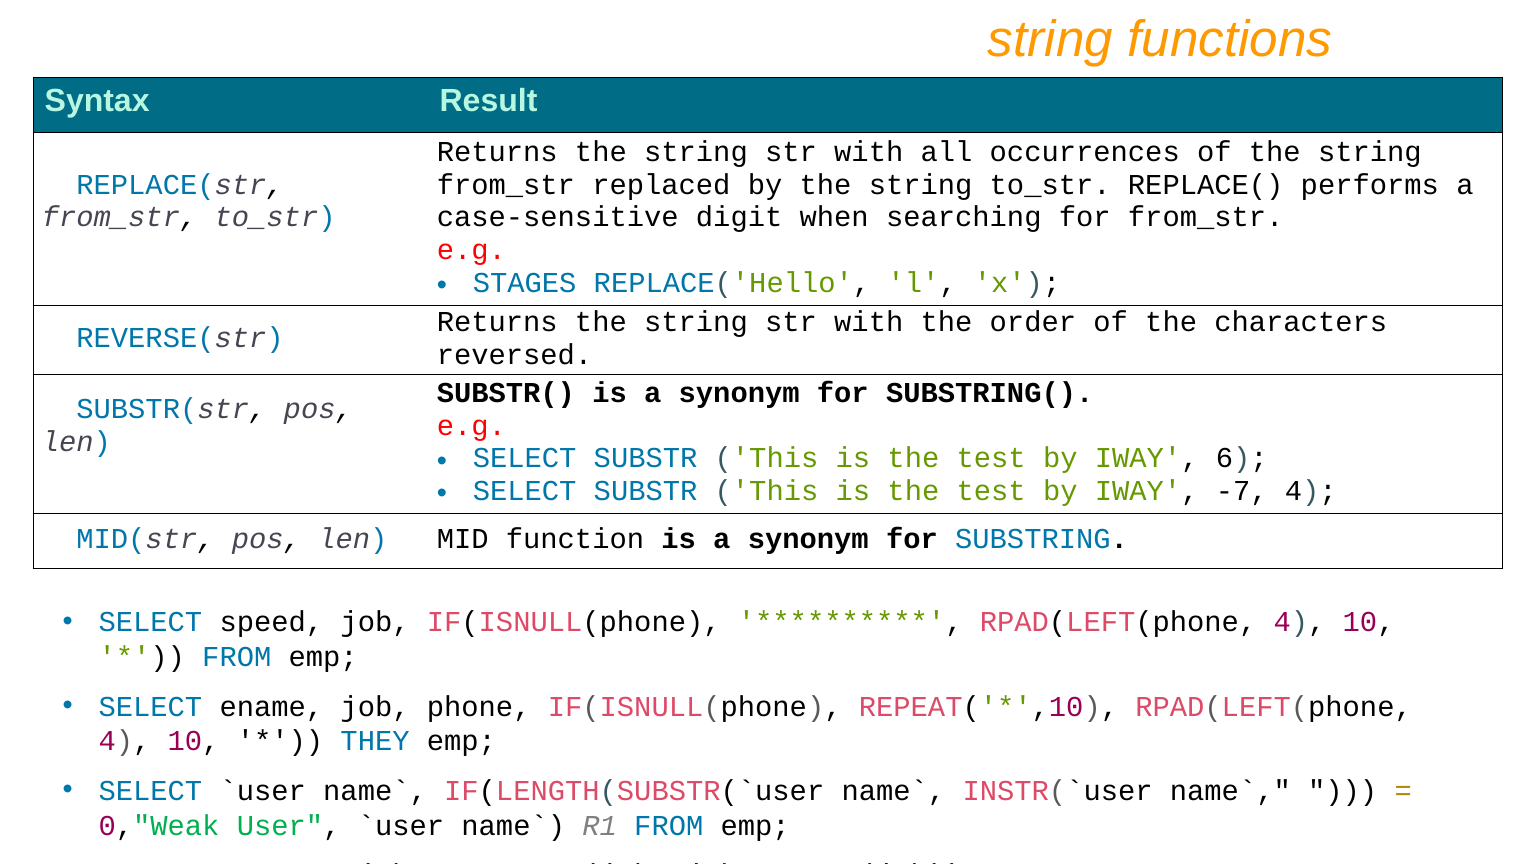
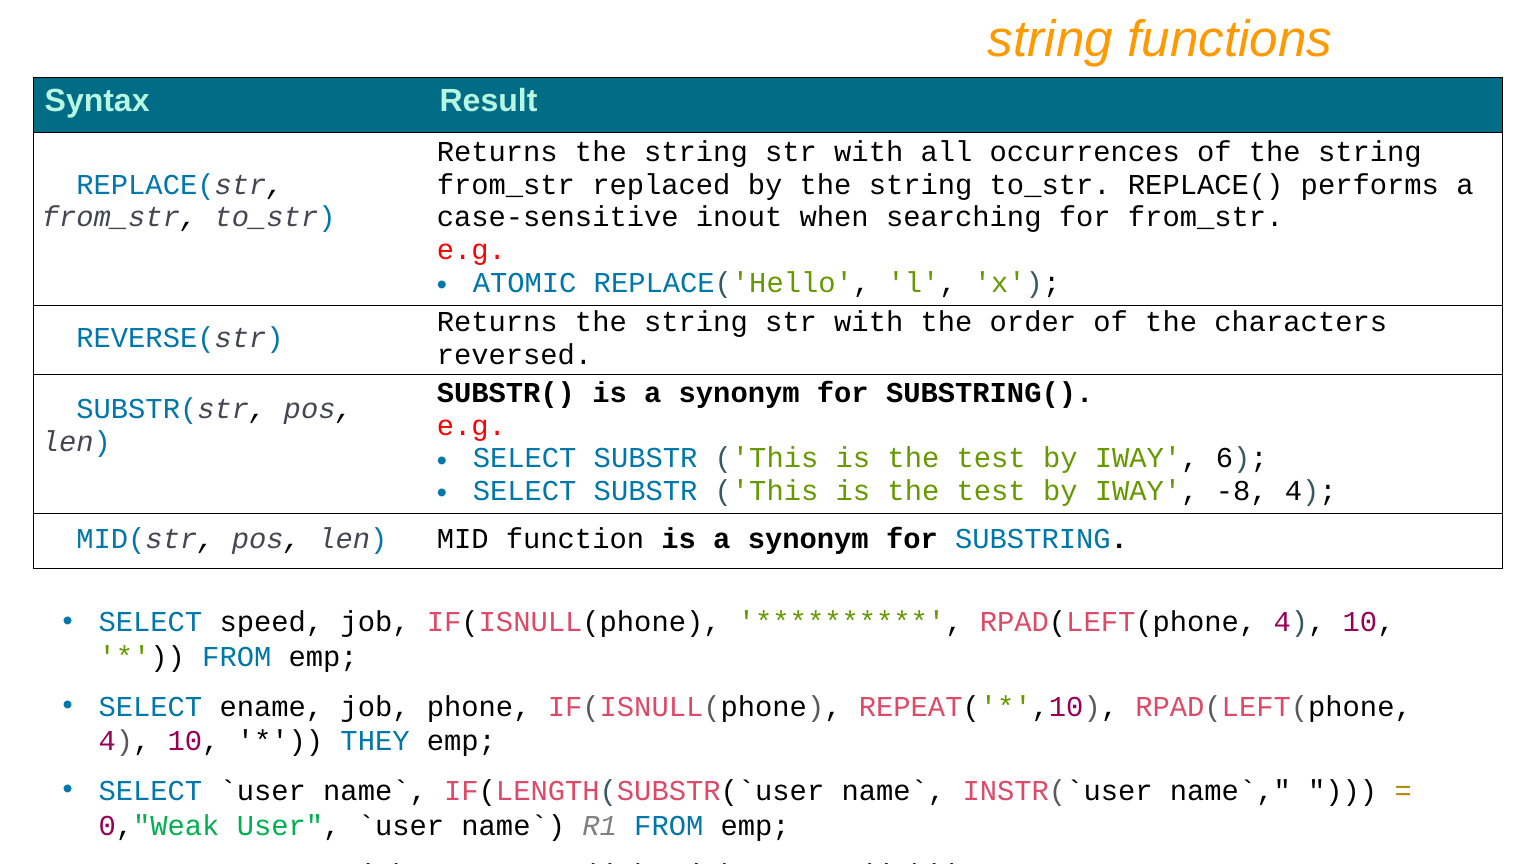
digit: digit -> inout
STAGES: STAGES -> ATOMIC
-7: -7 -> -8
